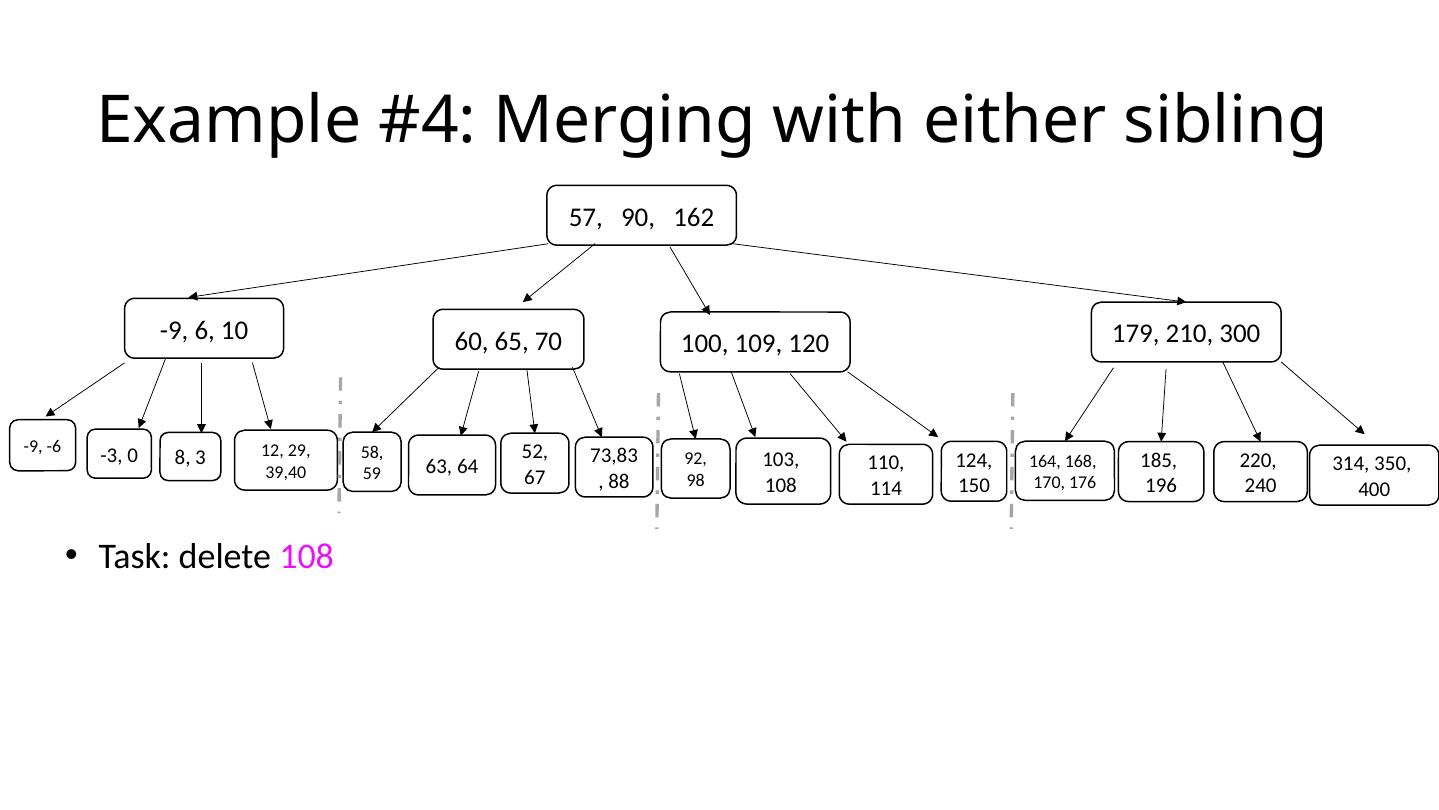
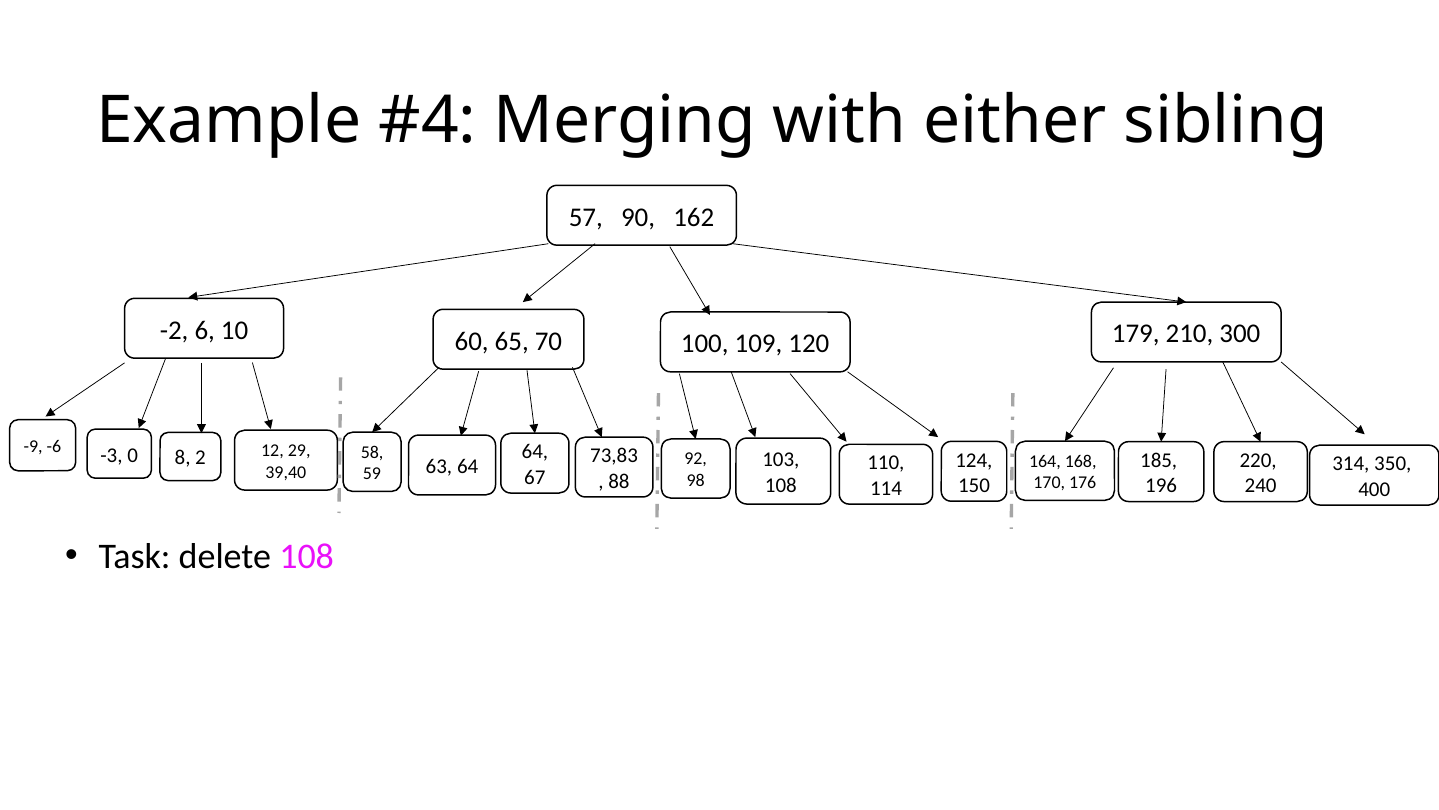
-9 at (174, 330): -9 -> -2
52 at (535, 452): 52 -> 64
3: 3 -> 2
